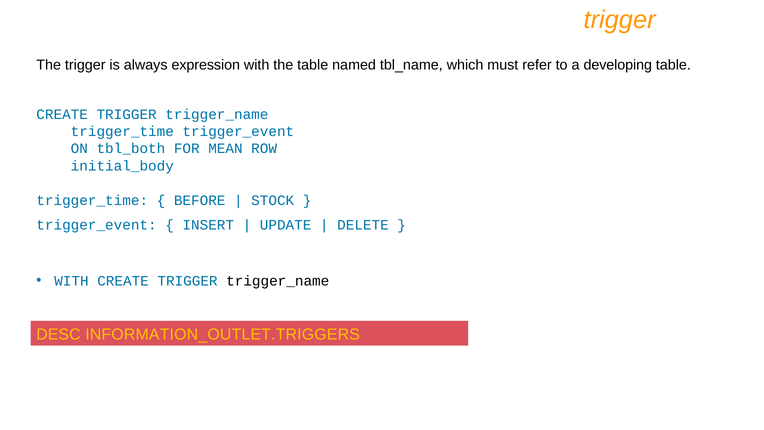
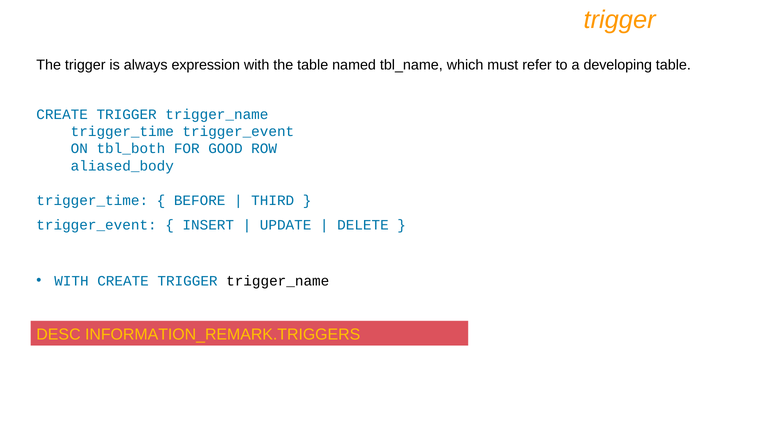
MEAN: MEAN -> GOOD
initial_body: initial_body -> aliased_body
STOCK: STOCK -> THIRD
INFORMATION_OUTLET.TRIGGERS: INFORMATION_OUTLET.TRIGGERS -> INFORMATION_REMARK.TRIGGERS
